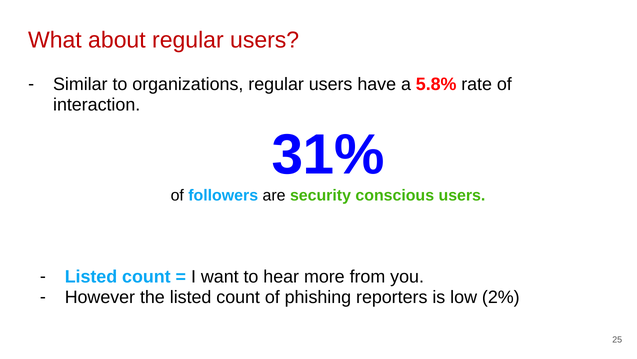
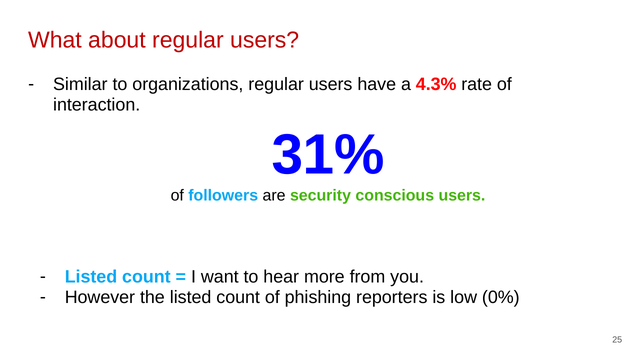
5.8%: 5.8% -> 4.3%
2%: 2% -> 0%
